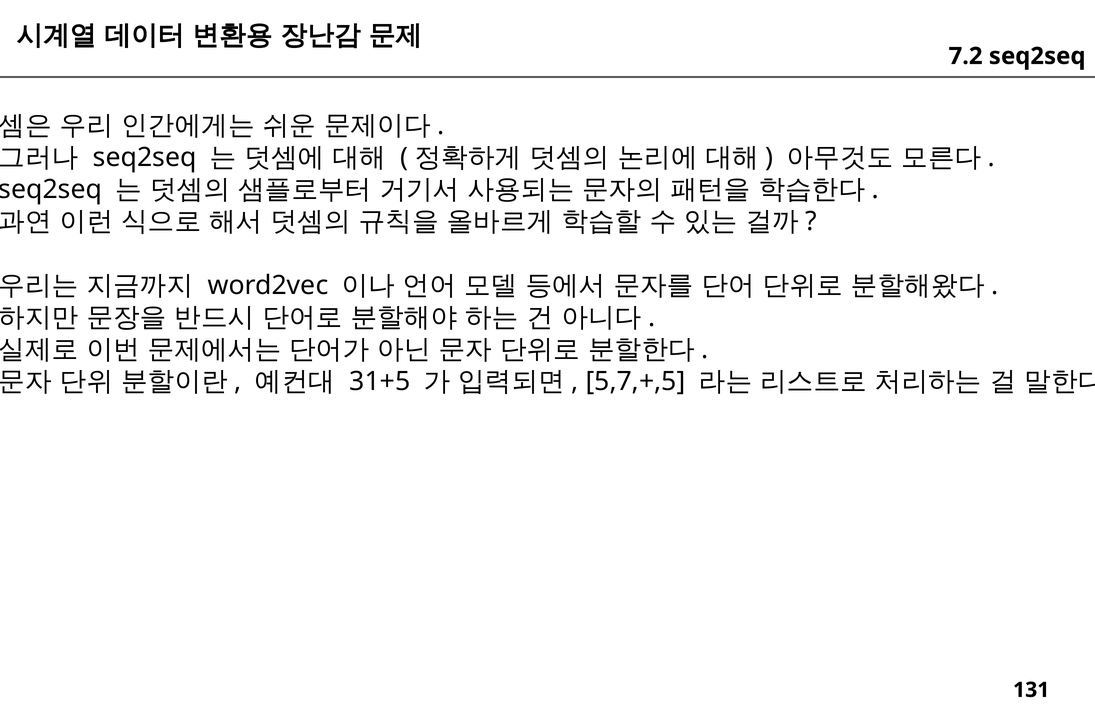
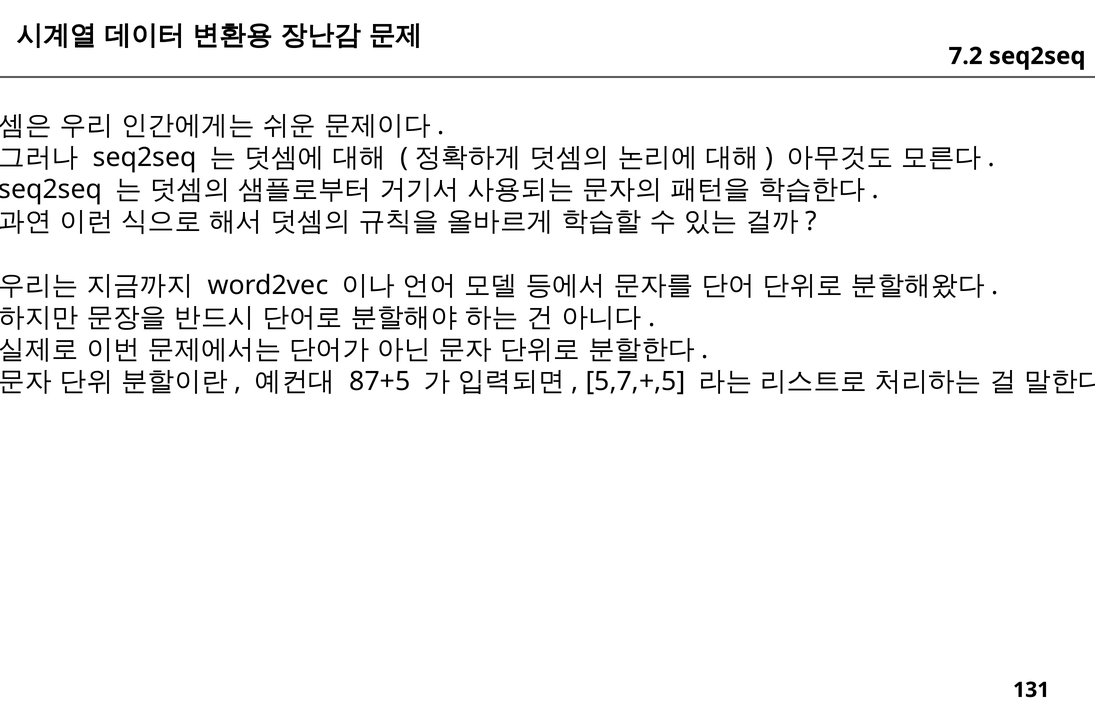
31+5: 31+5 -> 87+5
